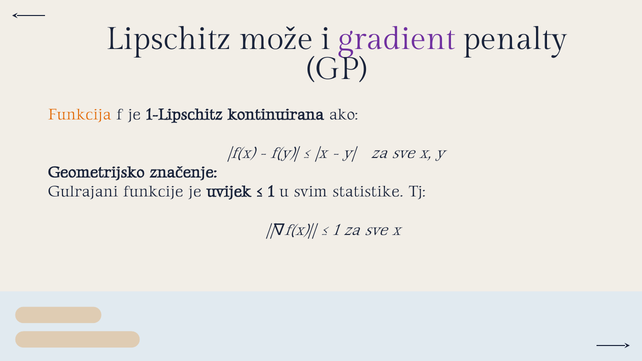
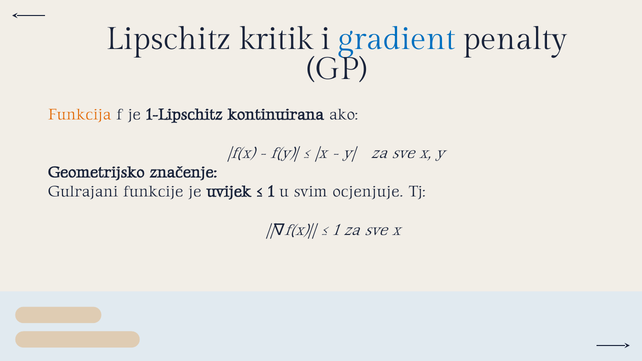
može: može -> kritik
gradient colour: purple -> blue
statistike: statistike -> ocjenjuje
